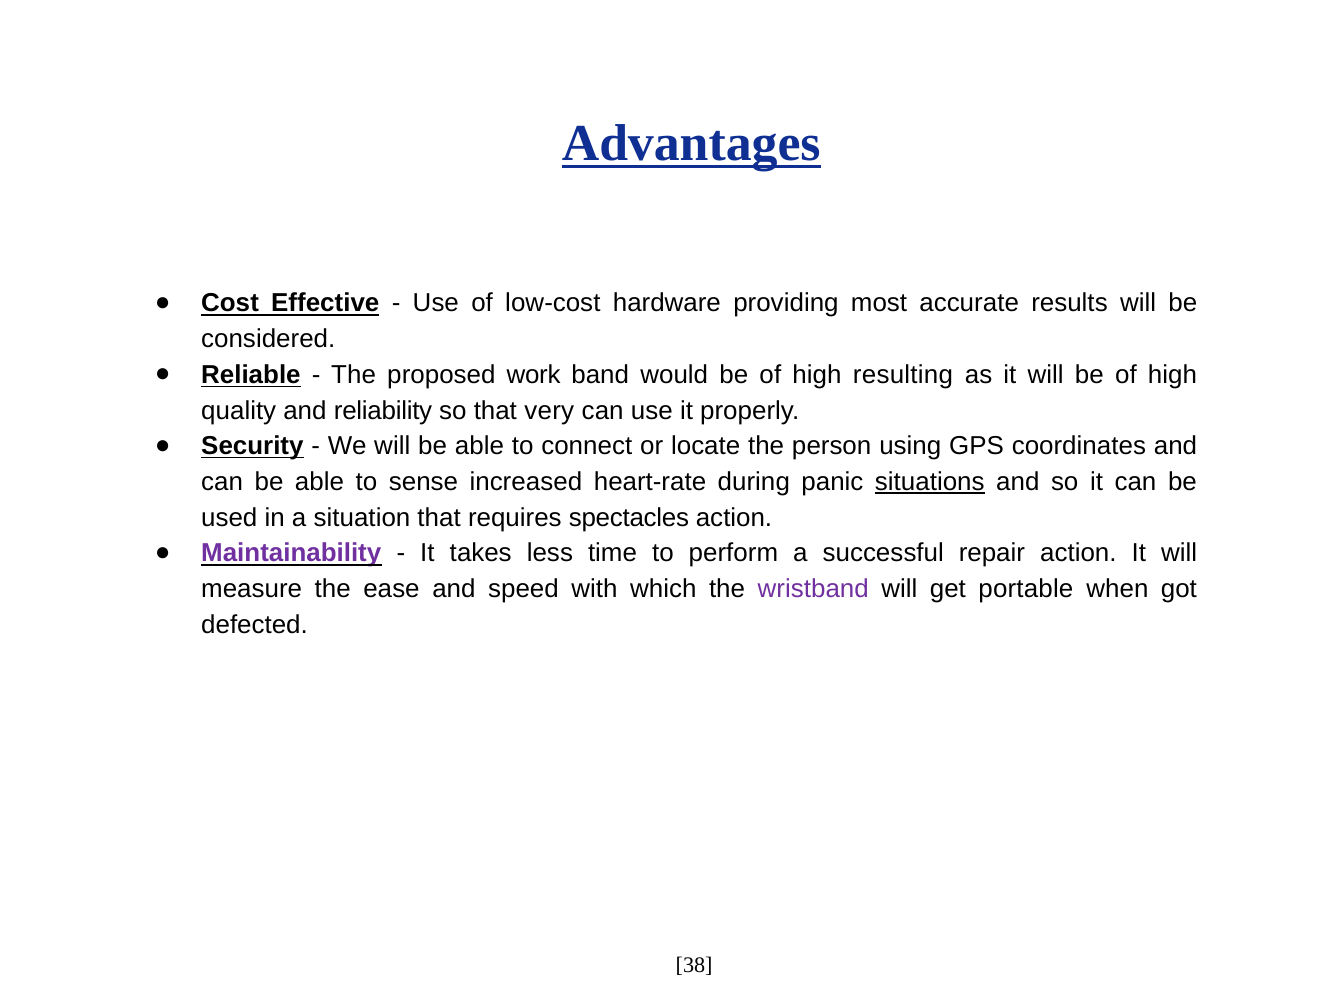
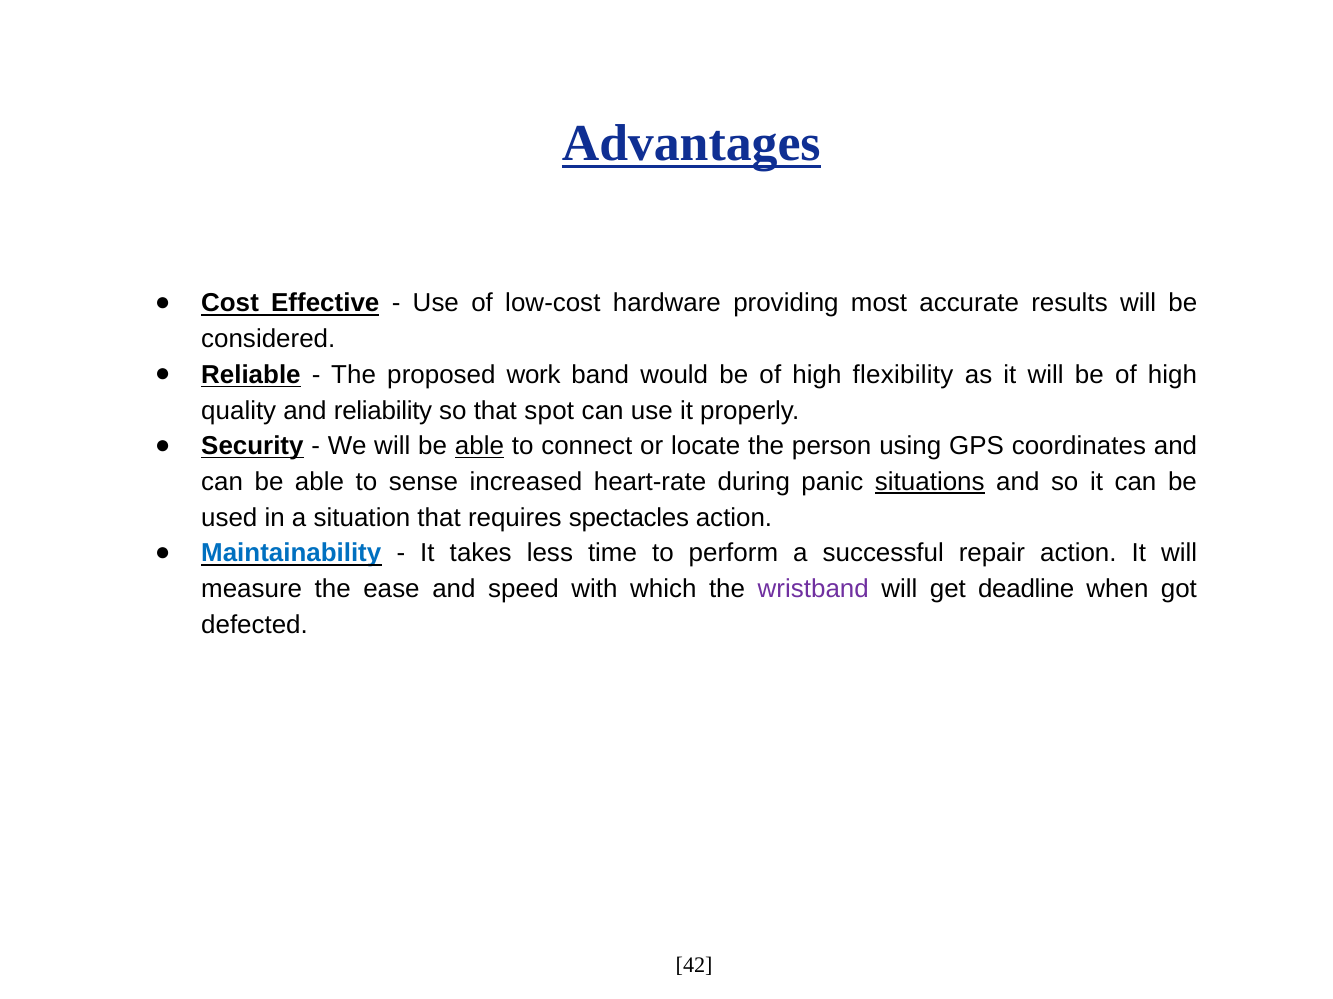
resulting: resulting -> flexibility
very: very -> spot
able at (479, 447) underline: none -> present
Maintainability colour: purple -> blue
portable: portable -> deadline
38: 38 -> 42
